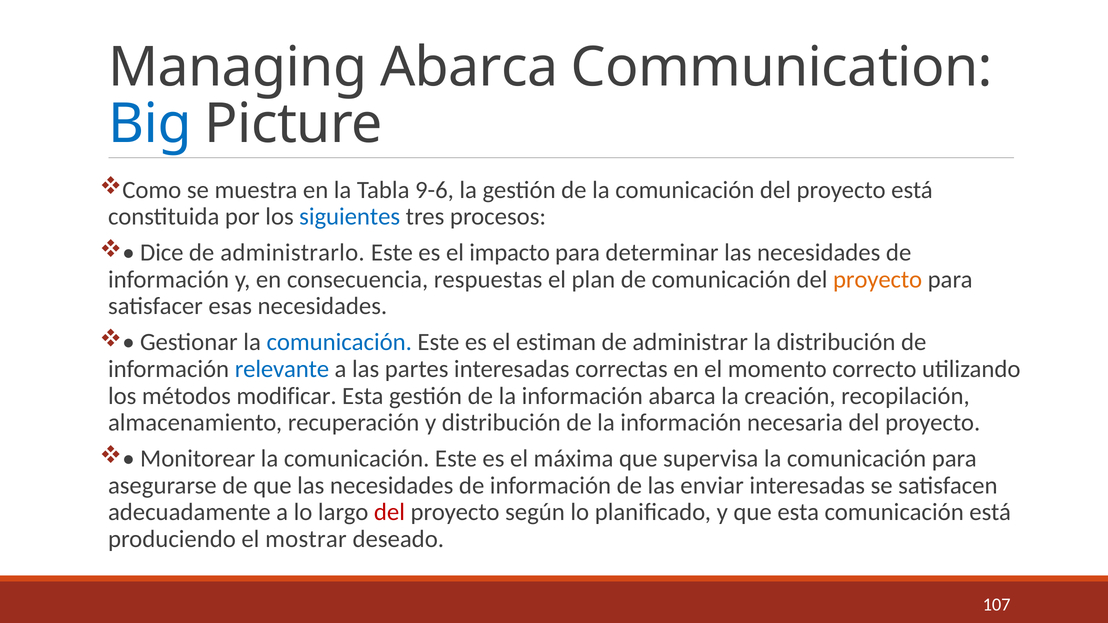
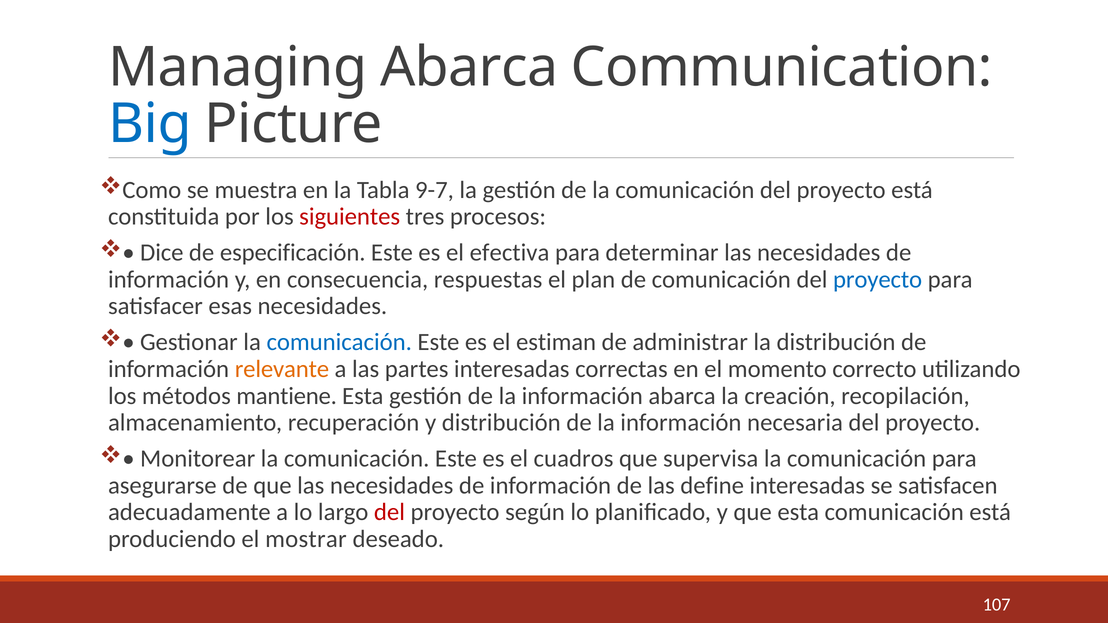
9-6: 9-6 -> 9-7
siguientes colour: blue -> red
administrarlo: administrarlo -> especificación
impacto: impacto -> efectiva
proyecto at (878, 280) colour: orange -> blue
relevante colour: blue -> orange
modificar: modificar -> mantiene
máxima: máxima -> cuadros
enviar: enviar -> define
